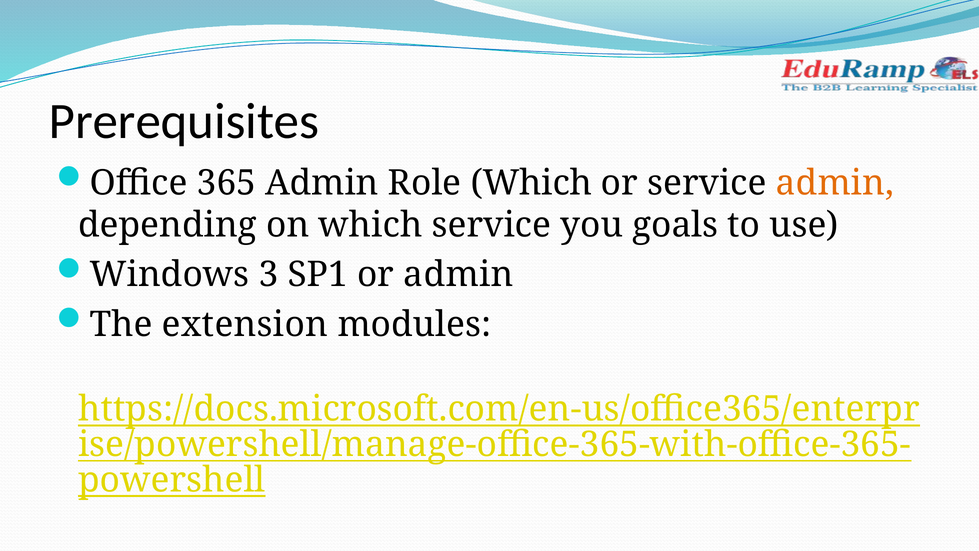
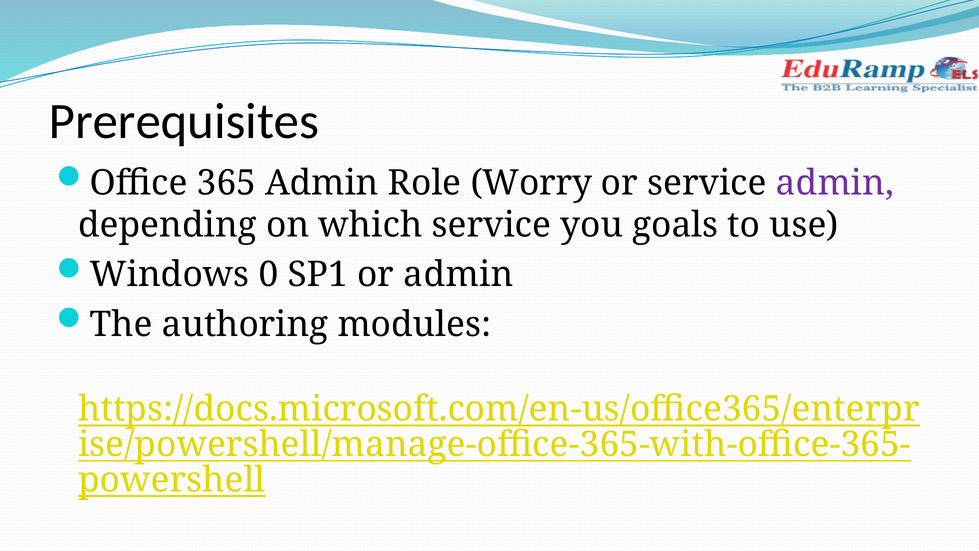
Role Which: Which -> Worry
admin at (835, 183) colour: orange -> purple
3: 3 -> 0
extension: extension -> authoring
